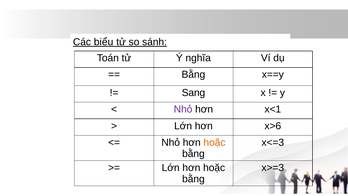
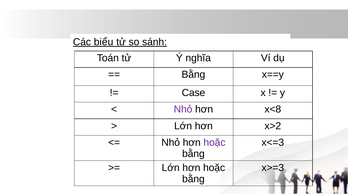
Sang: Sang -> Case
x<1: x<1 -> x<8
x>6: x>6 -> x>2
hoặc at (214, 142) colour: orange -> purple
